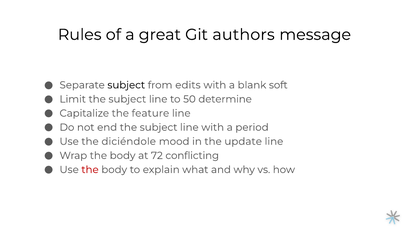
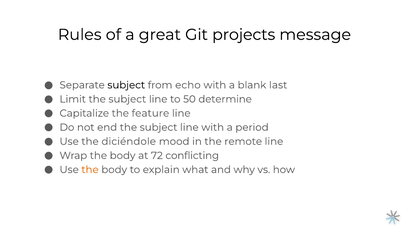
authors: authors -> projects
edits: edits -> echo
soft: soft -> last
update: update -> remote
the at (90, 170) colour: red -> orange
